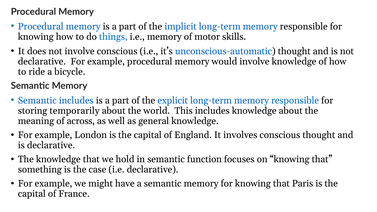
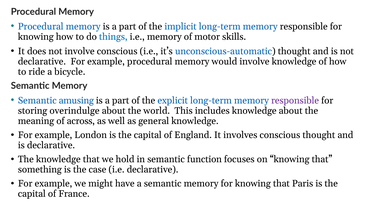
Semantic includes: includes -> amusing
responsible at (295, 100) colour: blue -> purple
temporarily: temporarily -> overindulge
